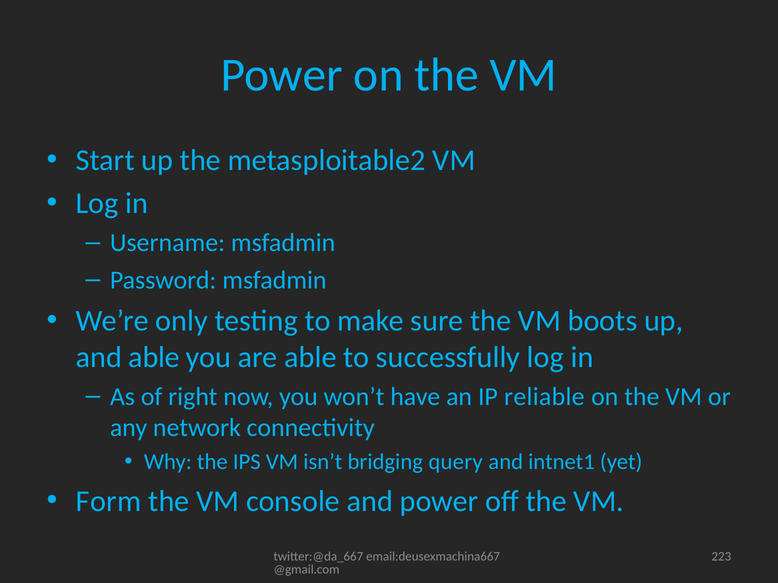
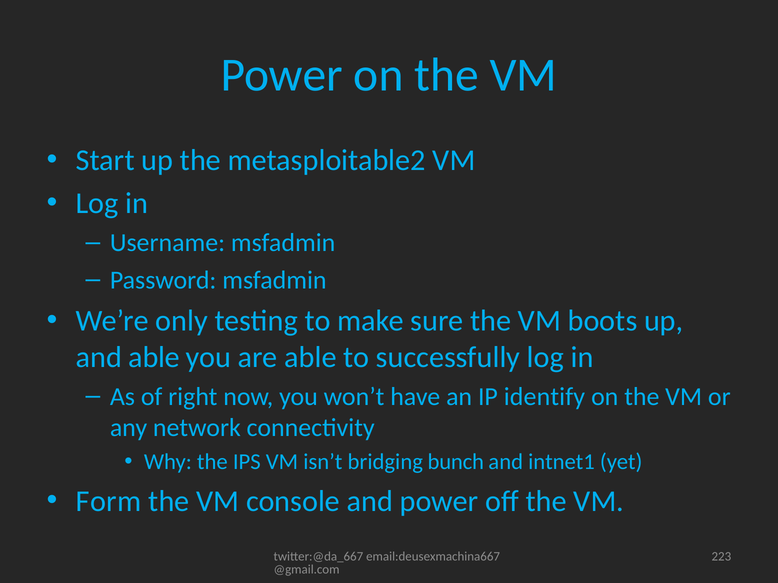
reliable: reliable -> identify
query: query -> bunch
